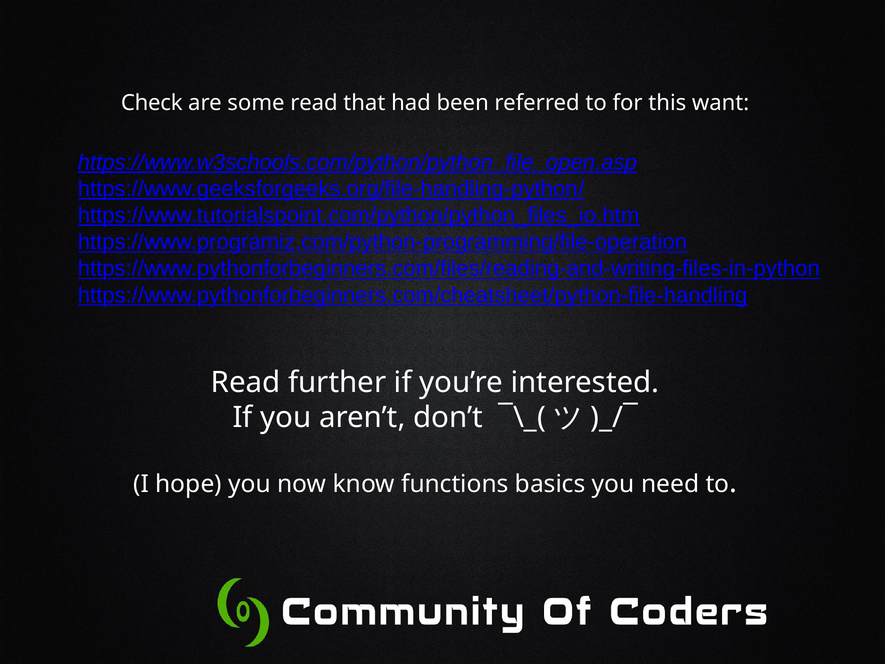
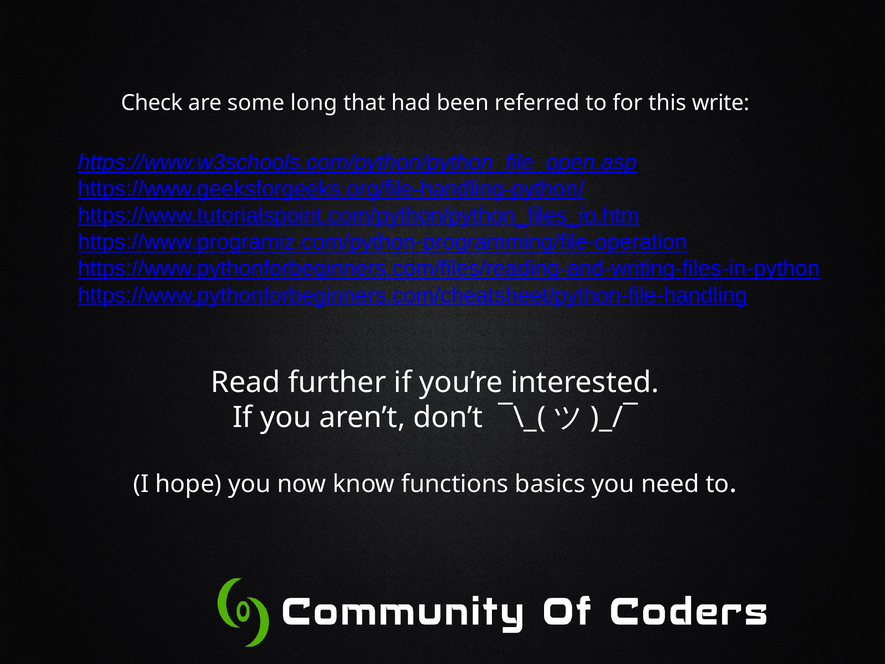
some read: read -> long
want: want -> write
